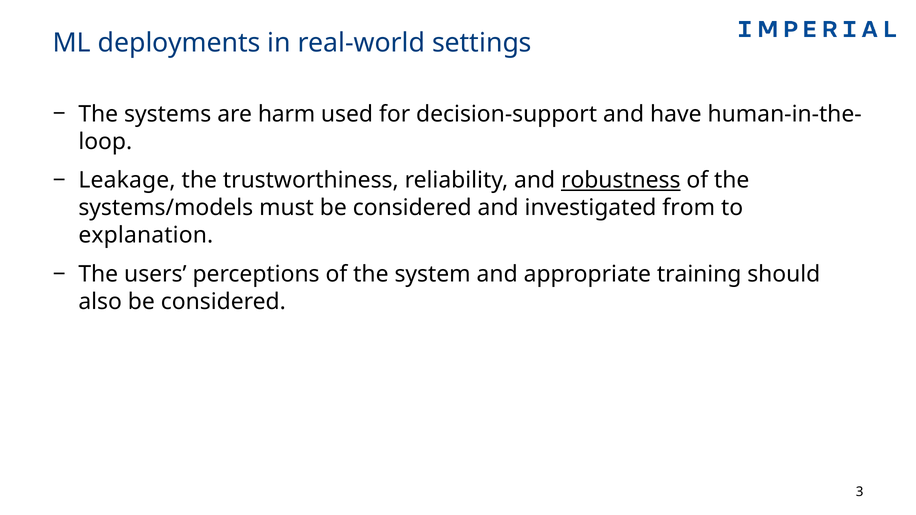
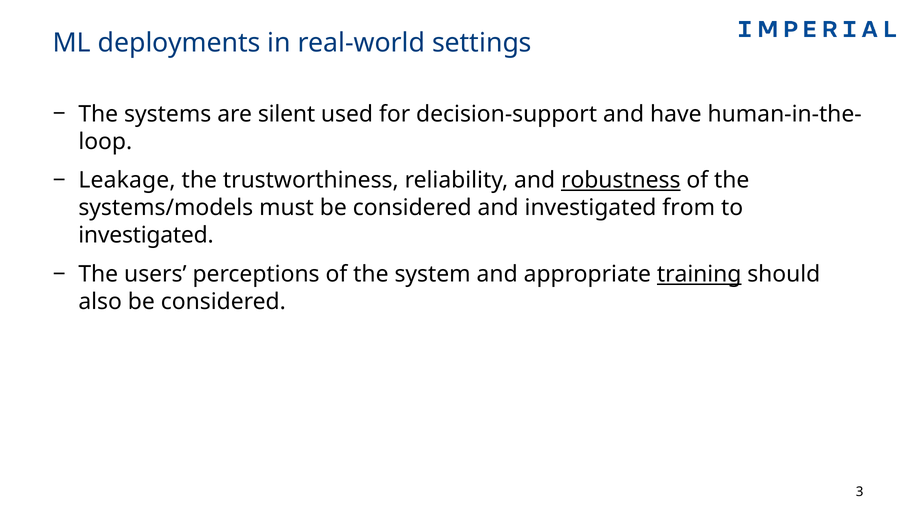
harm: harm -> silent
explanation at (146, 235): explanation -> investigated
training underline: none -> present
